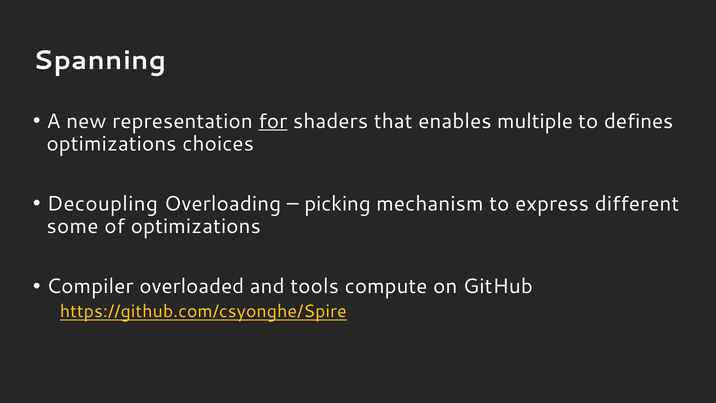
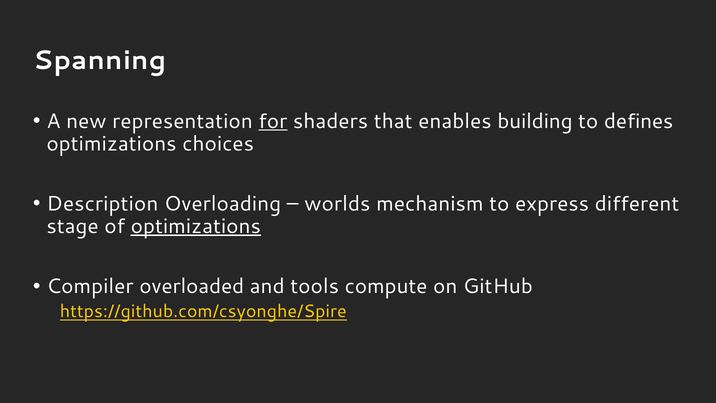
multiple: multiple -> building
Decoupling: Decoupling -> Description
picking: picking -> worlds
some: some -> stage
optimizations at (196, 226) underline: none -> present
